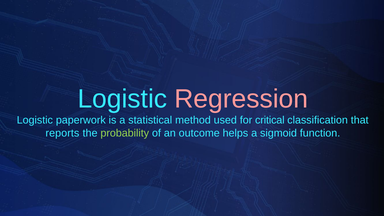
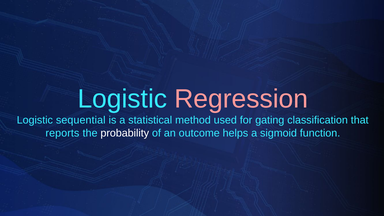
paperwork: paperwork -> sequential
critical: critical -> gating
probability colour: light green -> white
